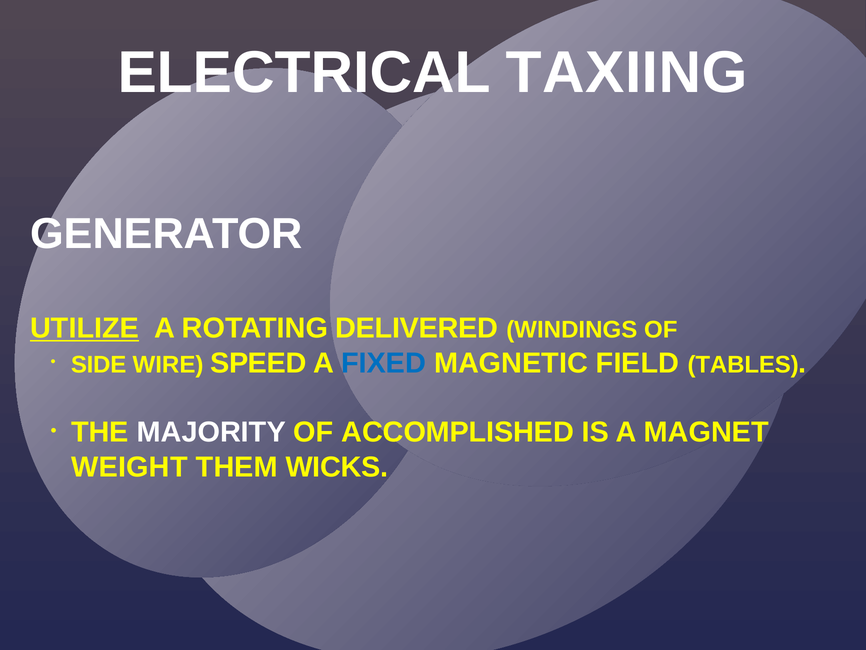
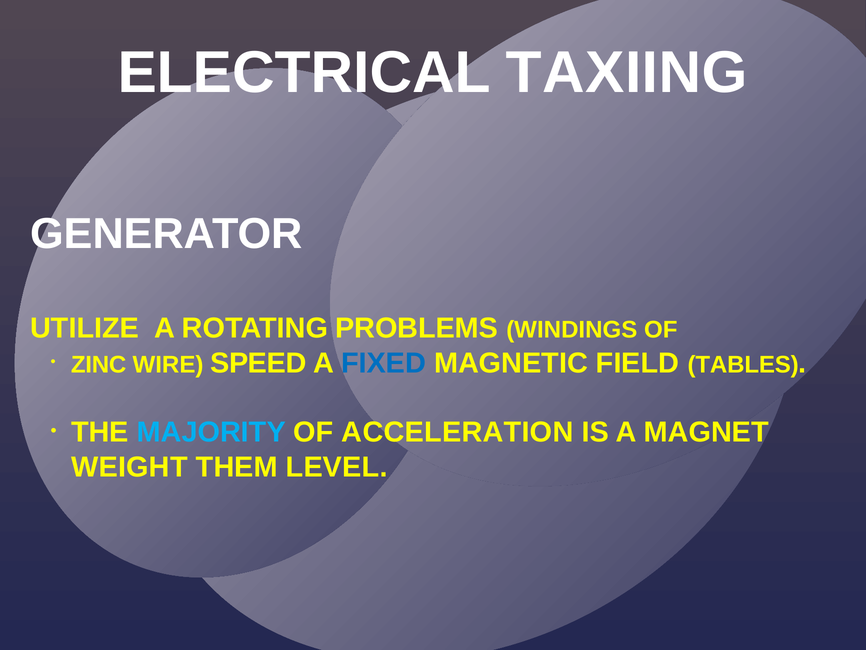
UTILIZE underline: present -> none
DELIVERED: DELIVERED -> PROBLEMS
SIDE: SIDE -> ZINC
MAJORITY colour: white -> light blue
ACCOMPLISHED: ACCOMPLISHED -> ACCELERATION
WICKS: WICKS -> LEVEL
